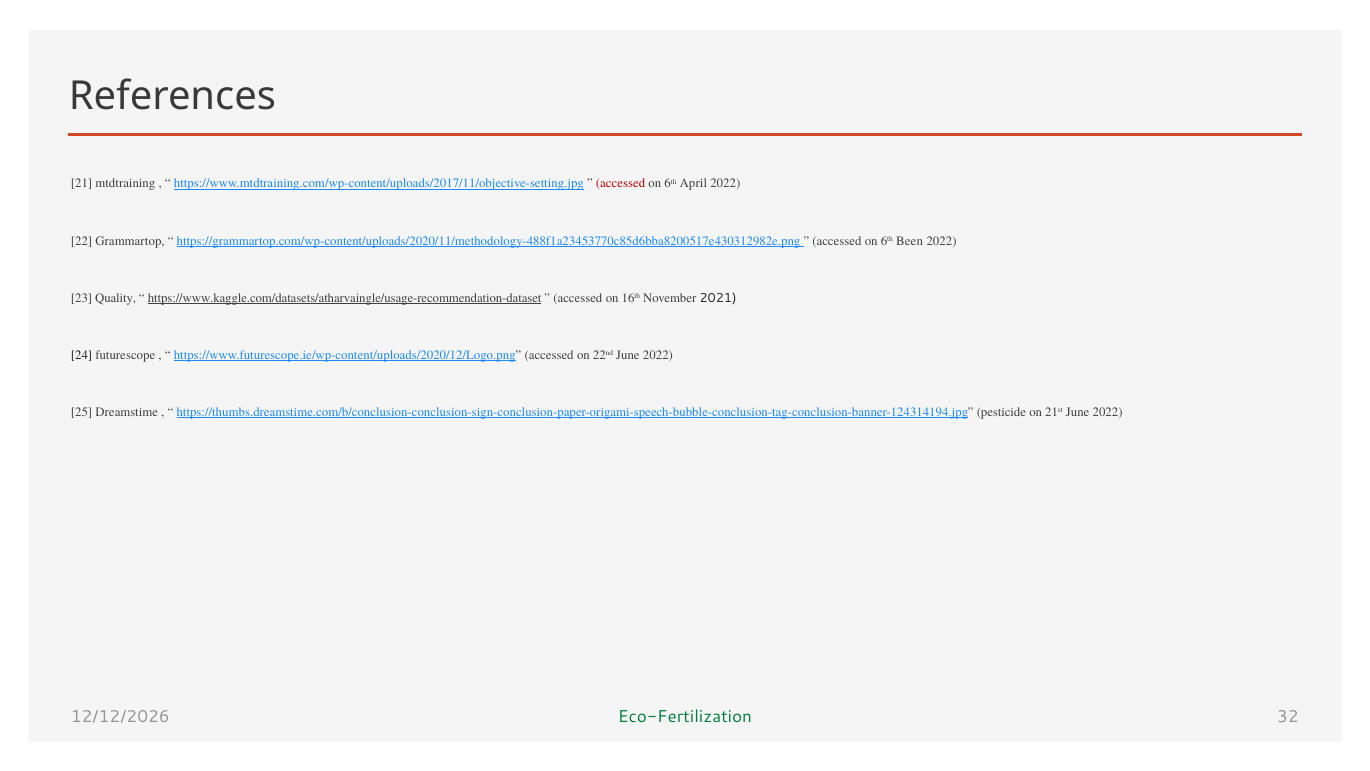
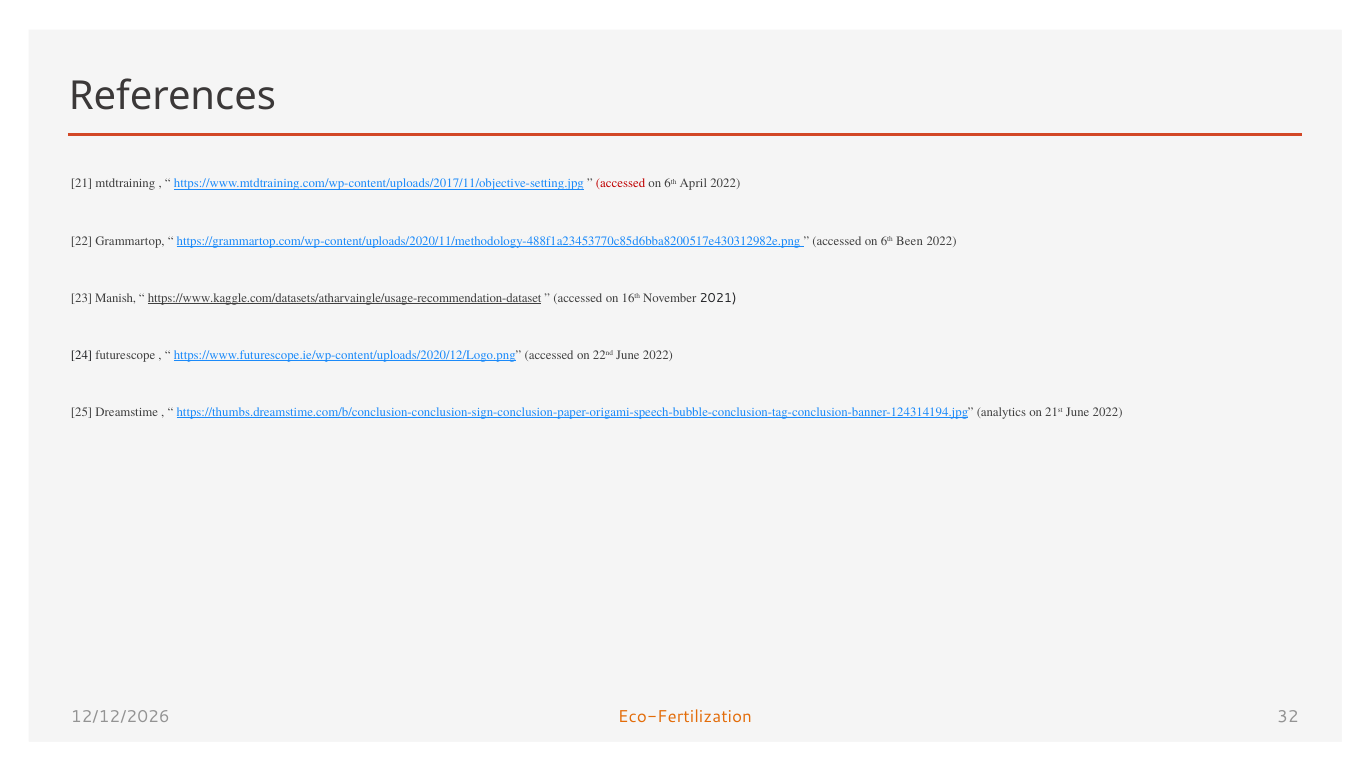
Quality: Quality -> Manish
pesticide: pesticide -> analytics
Eco-Fertilization colour: green -> orange
